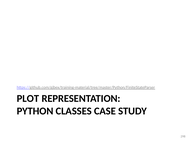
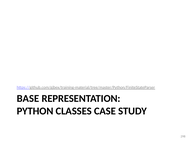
PLOT: PLOT -> BASE
